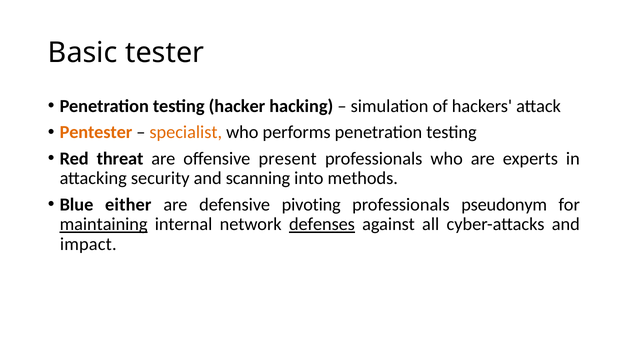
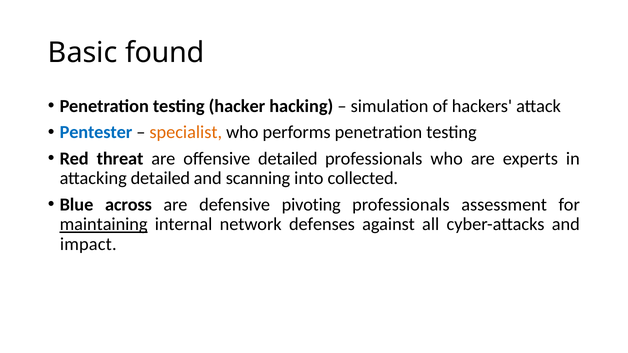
tester: tester -> found
Pentester colour: orange -> blue
offensive present: present -> detailed
attacking security: security -> detailed
methods: methods -> collected
either: either -> across
pseudonym: pseudonym -> assessment
defenses underline: present -> none
